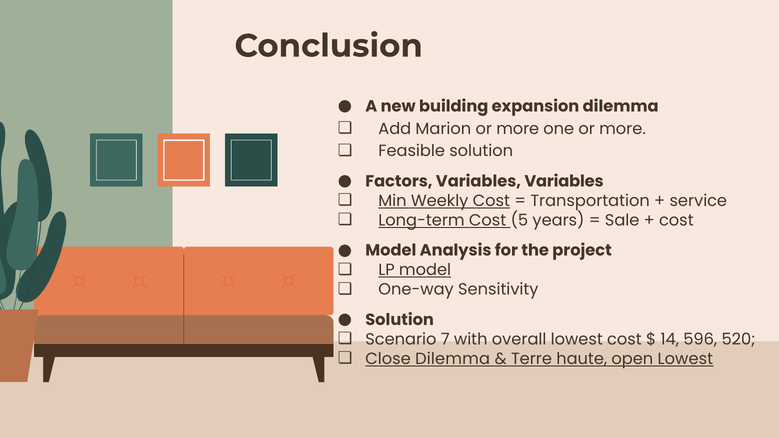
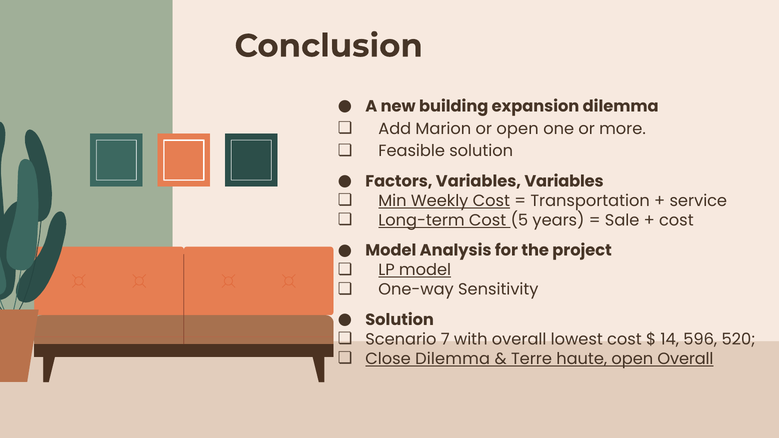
Marion or more: more -> open
open Lowest: Lowest -> Overall
